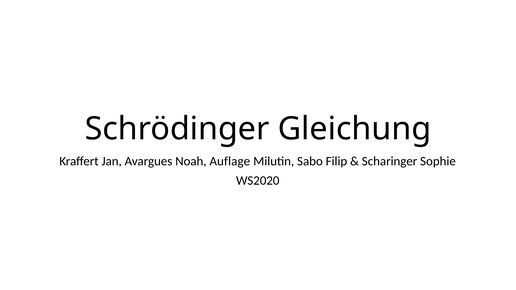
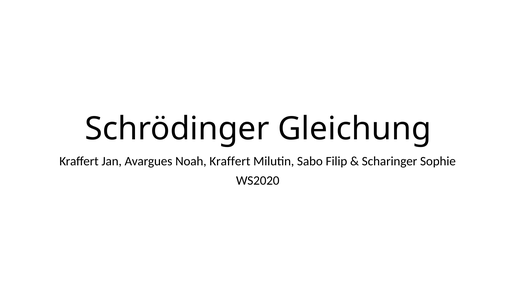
Noah Auflage: Auflage -> Kraffert
